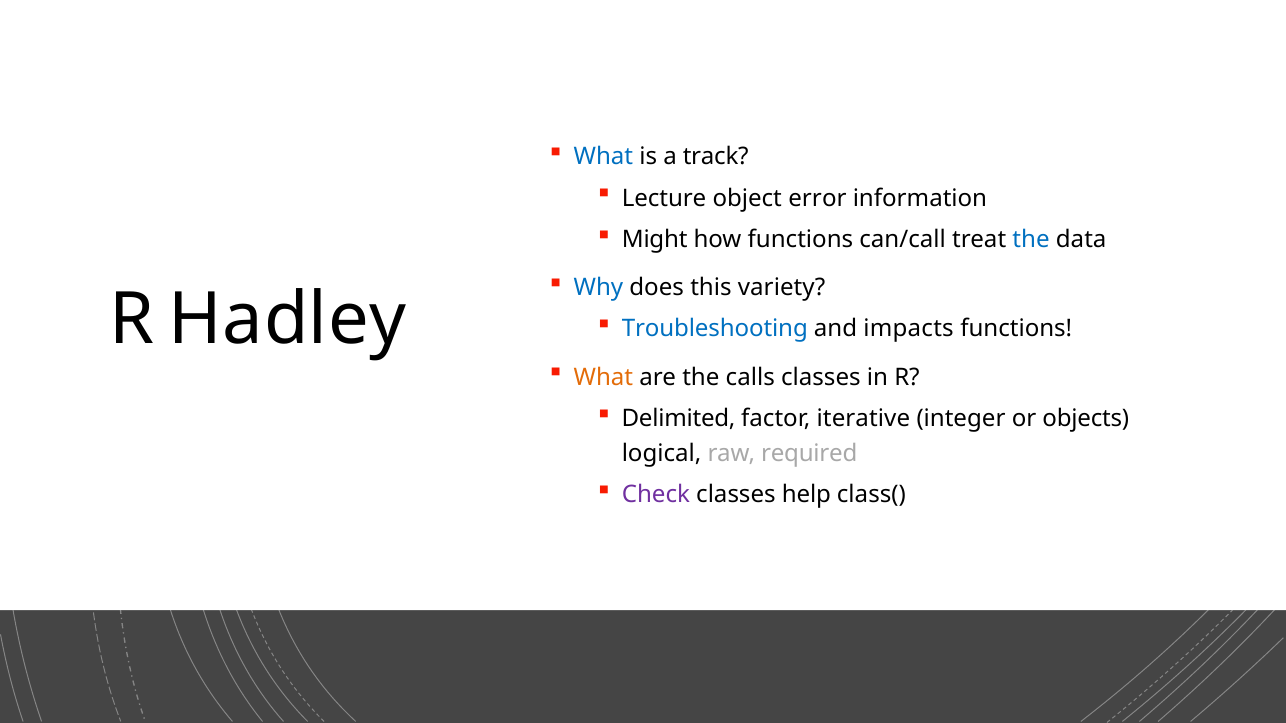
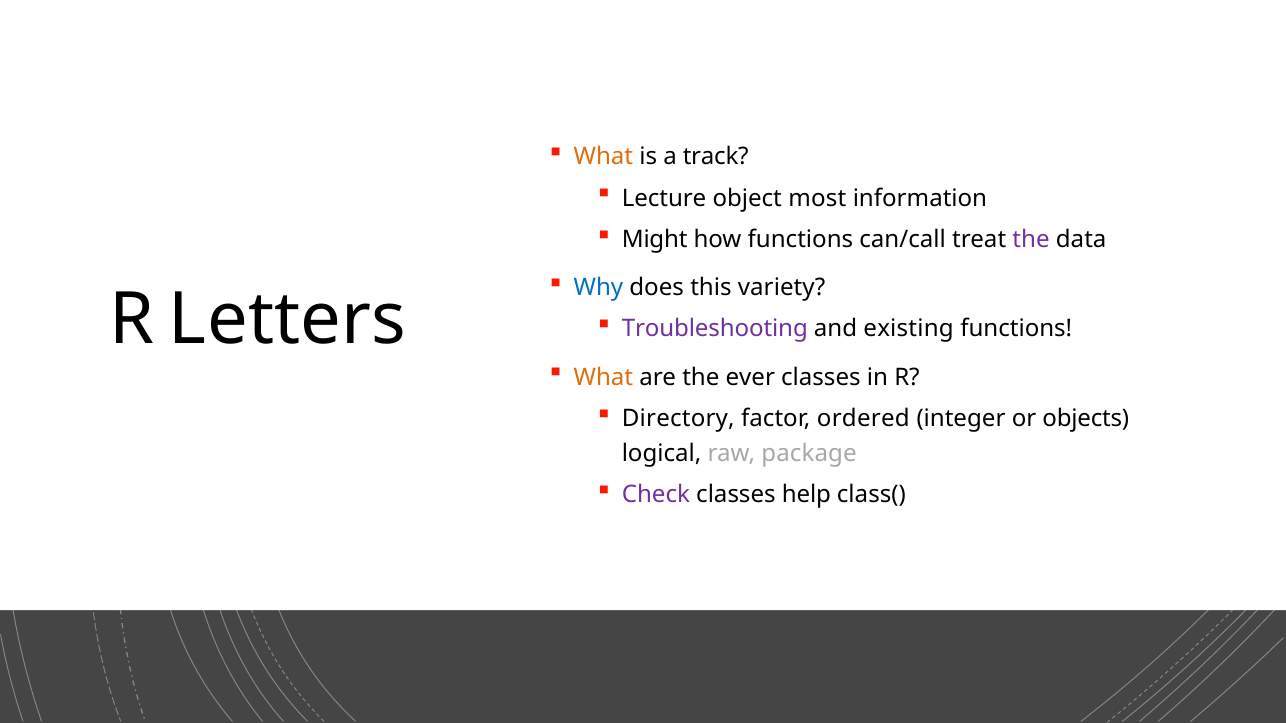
What at (603, 157) colour: blue -> orange
error: error -> most
the at (1031, 240) colour: blue -> purple
Hadley: Hadley -> Letters
Troubleshooting colour: blue -> purple
impacts: impacts -> existing
calls: calls -> ever
Delimited: Delimited -> Directory
iterative: iterative -> ordered
required: required -> package
